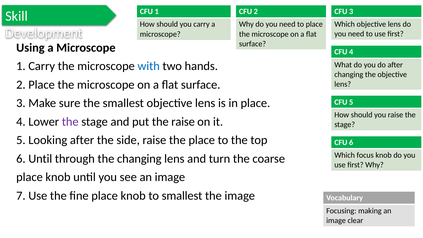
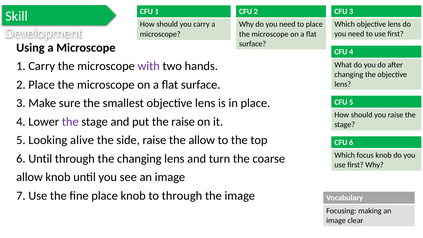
with colour: blue -> purple
Looking after: after -> alive
the place: place -> allow
place at (29, 177): place -> allow
to smallest: smallest -> through
